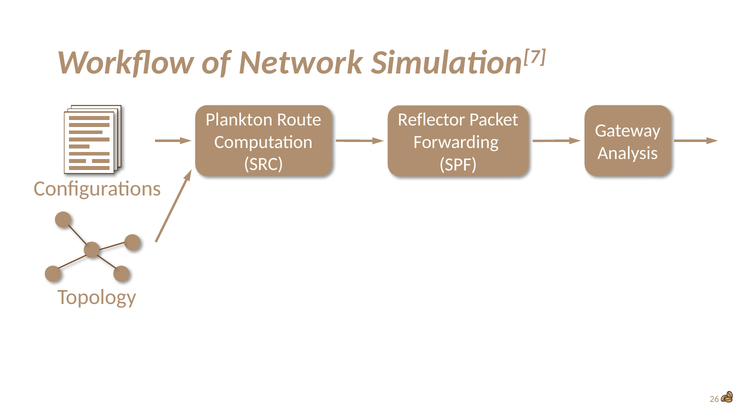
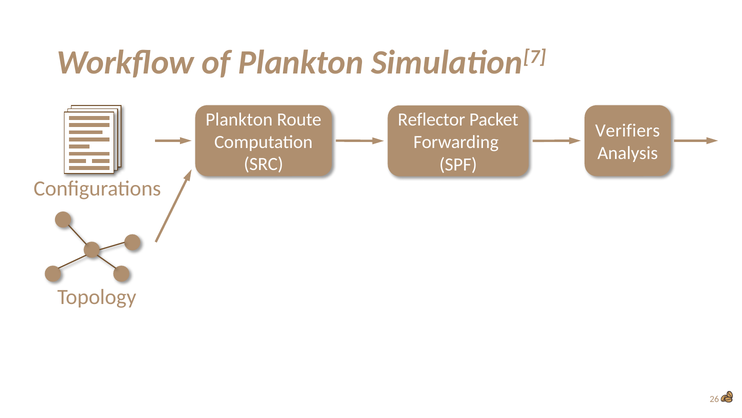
of Network: Network -> Plankton
Gateway: Gateway -> Verifiers
